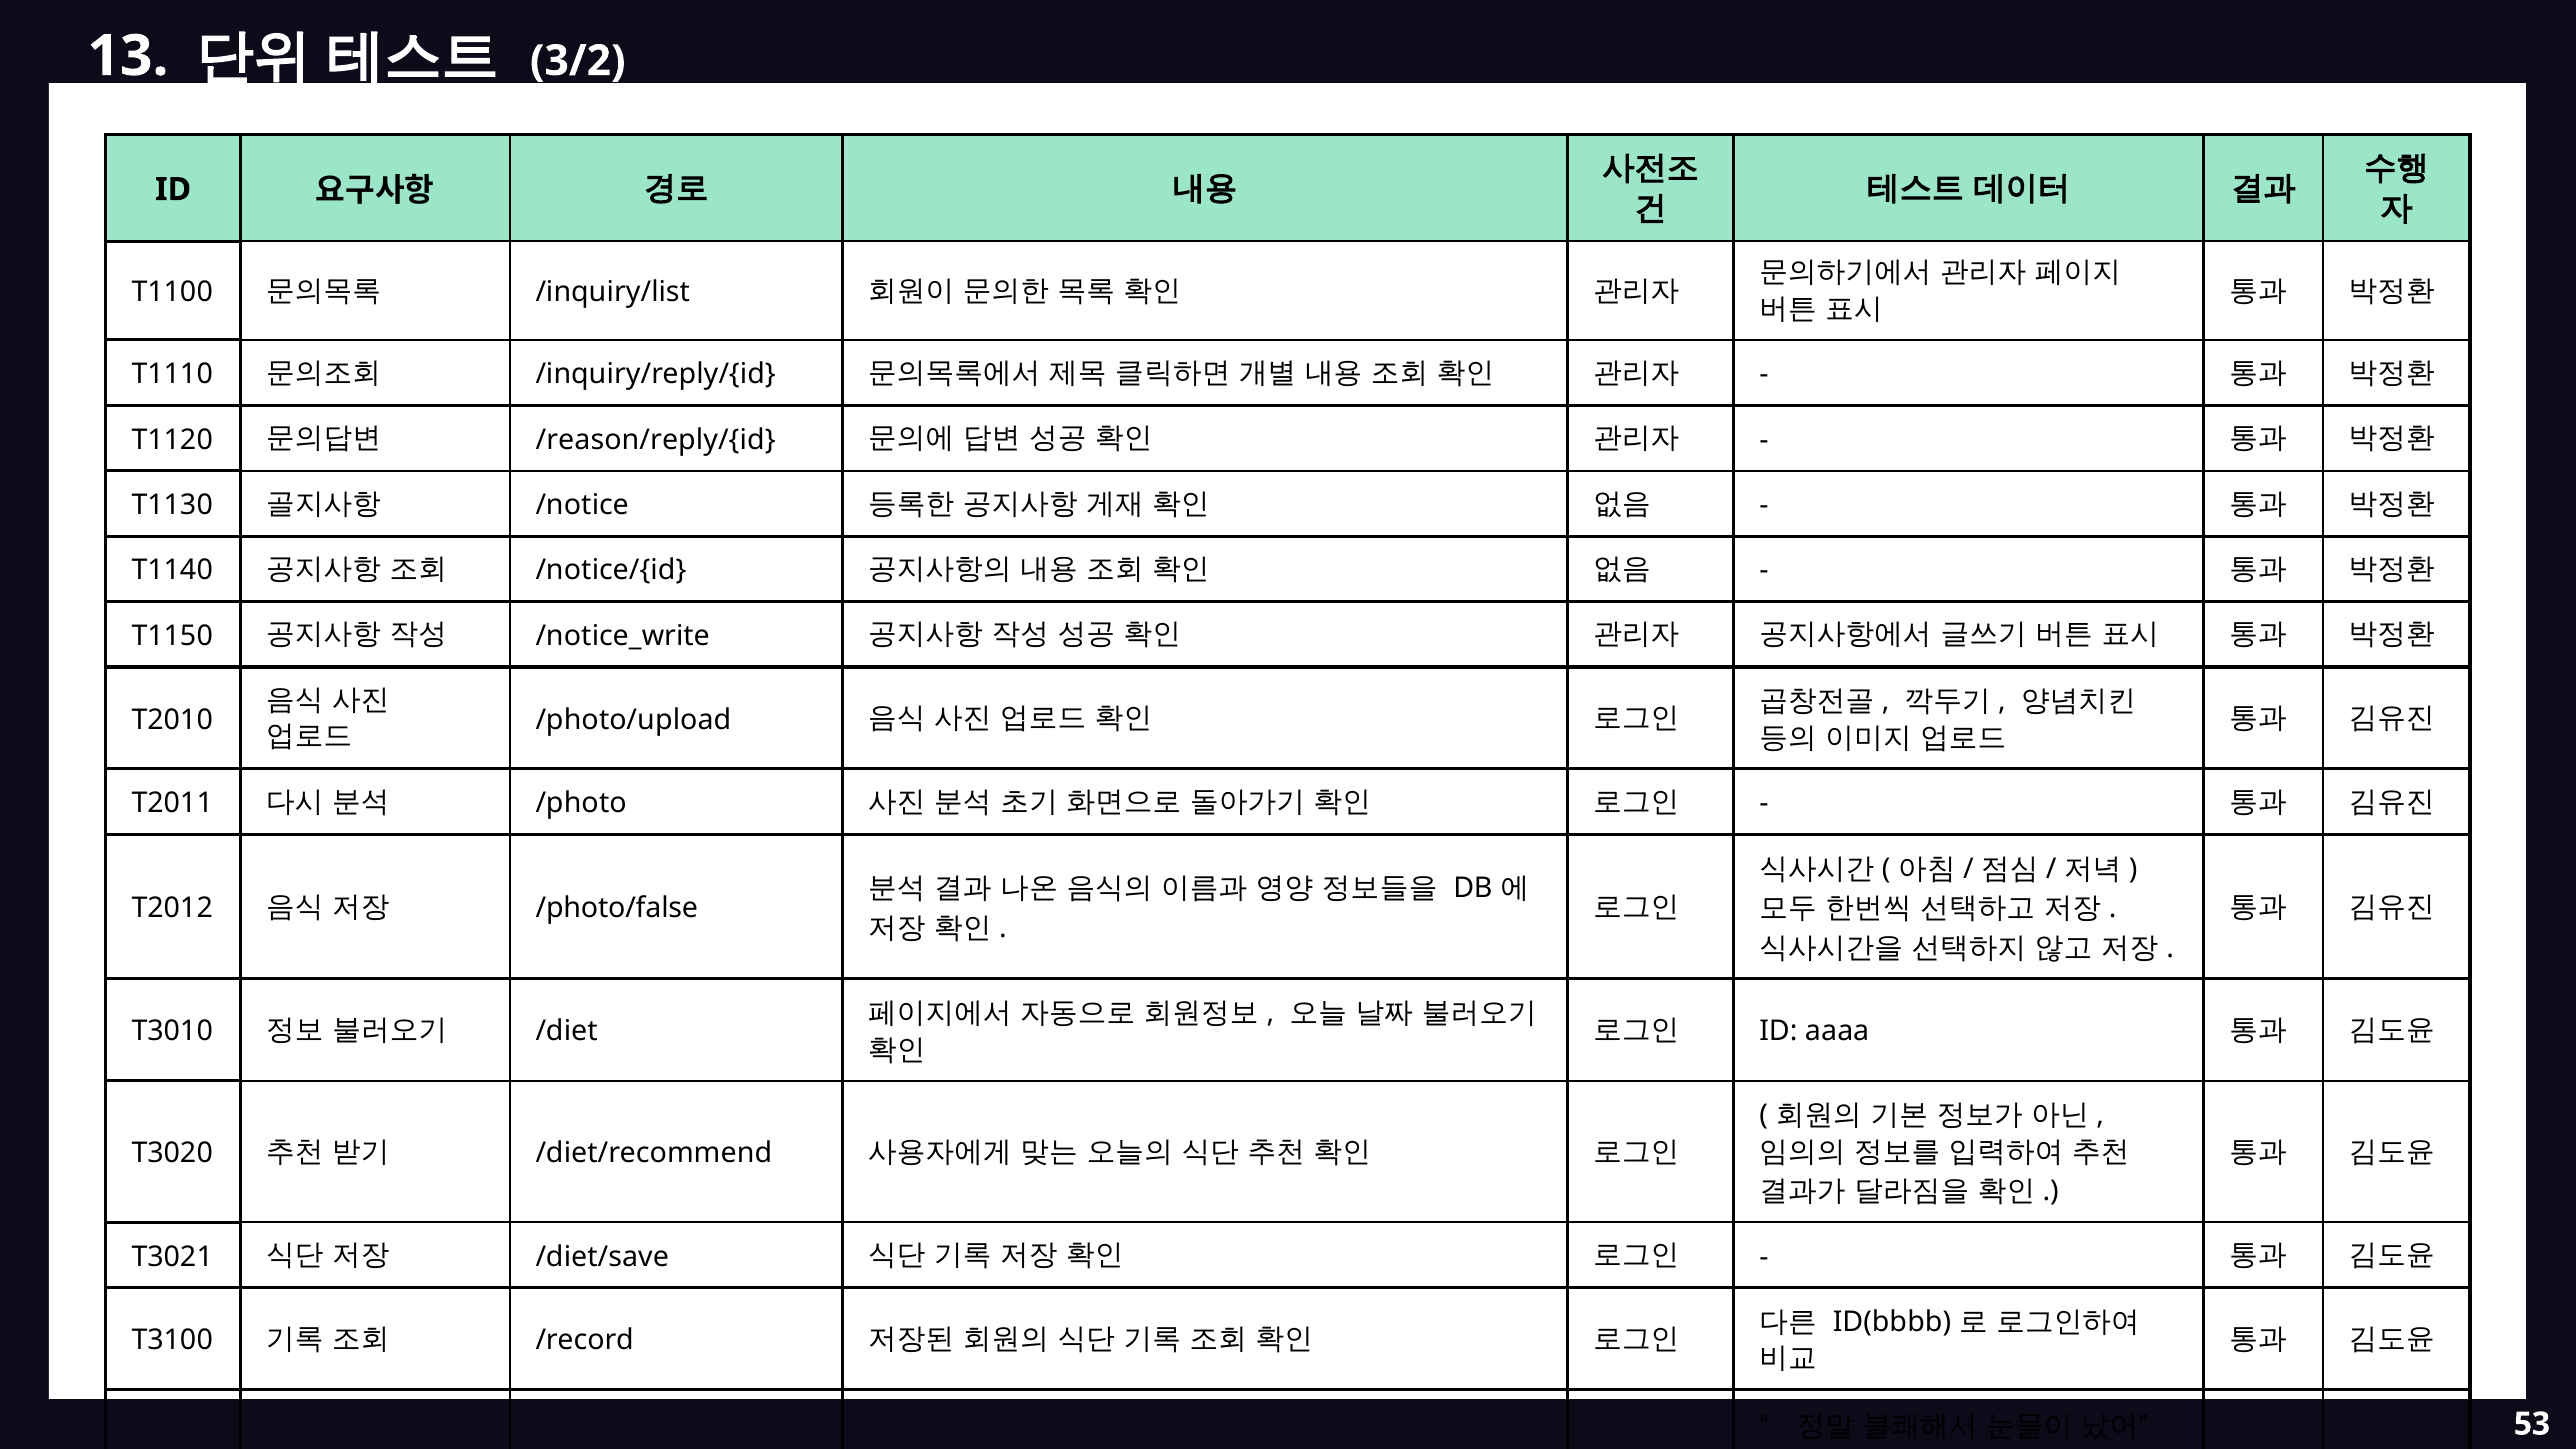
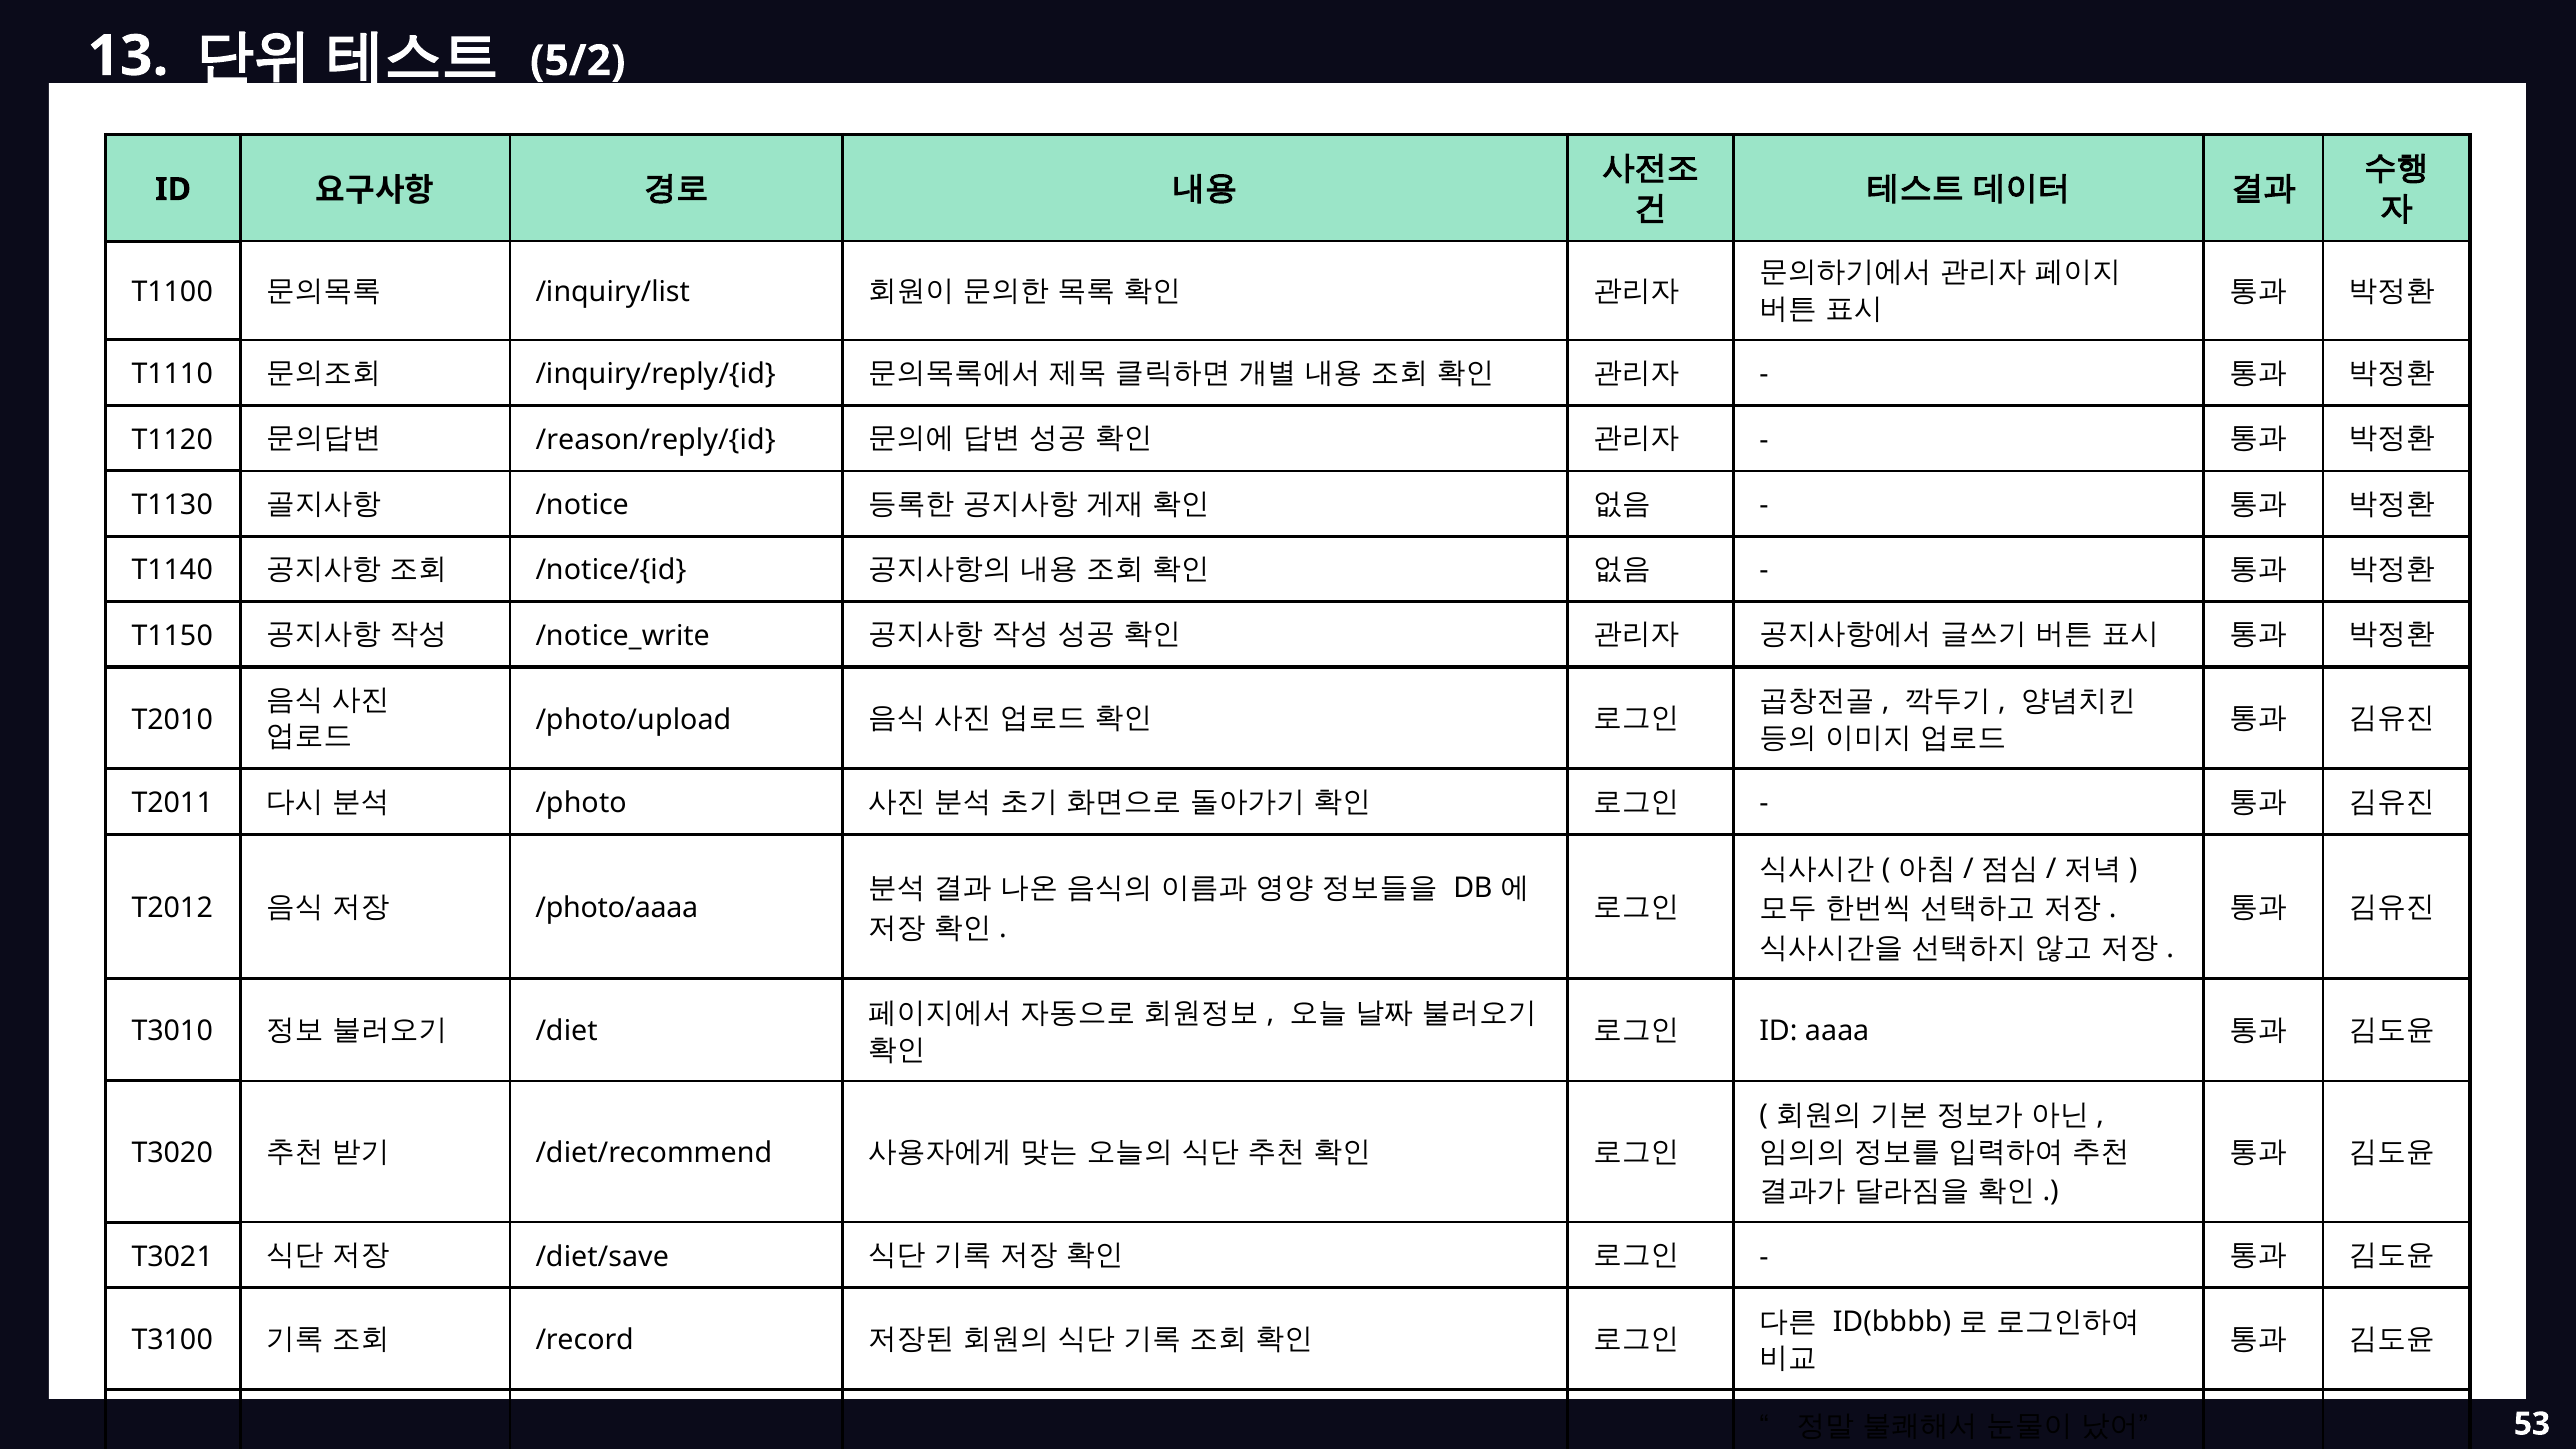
3/2: 3/2 -> 5/2
/photo/false: /photo/false -> /photo/aaaa
